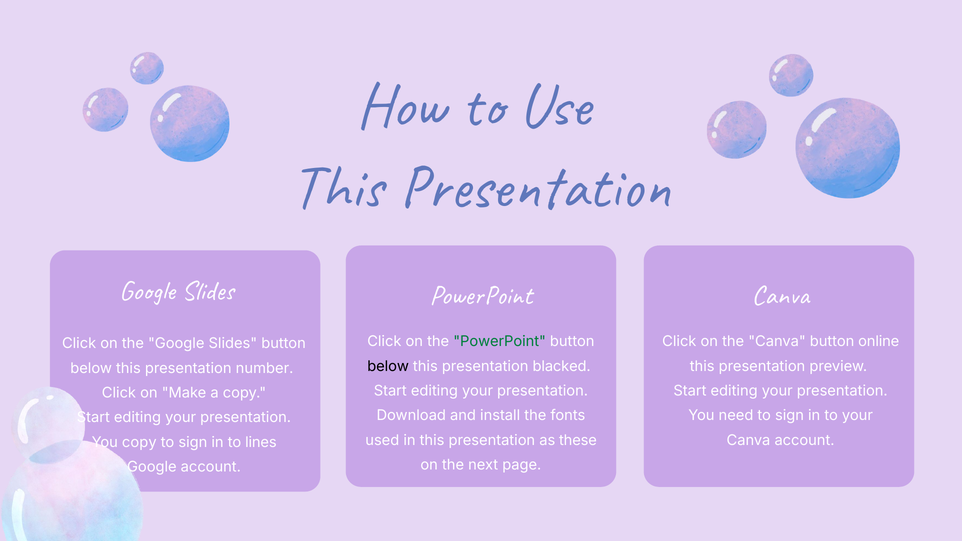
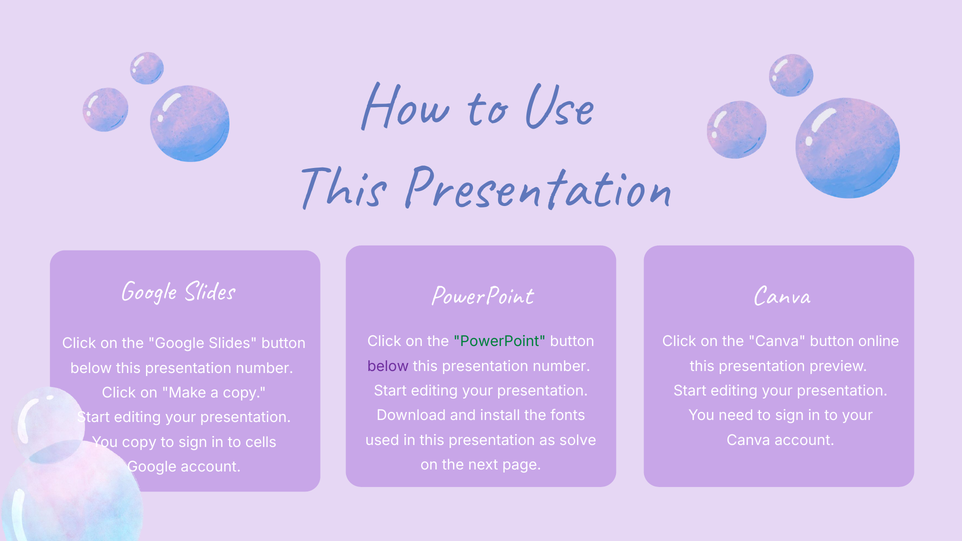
below at (388, 366) colour: black -> purple
blacked at (562, 366): blacked -> number
these: these -> solve
lines: lines -> cells
